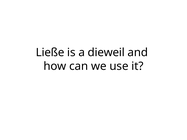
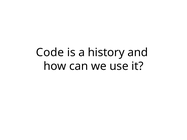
Ließe: Ließe -> Code
dieweil: dieweil -> history
